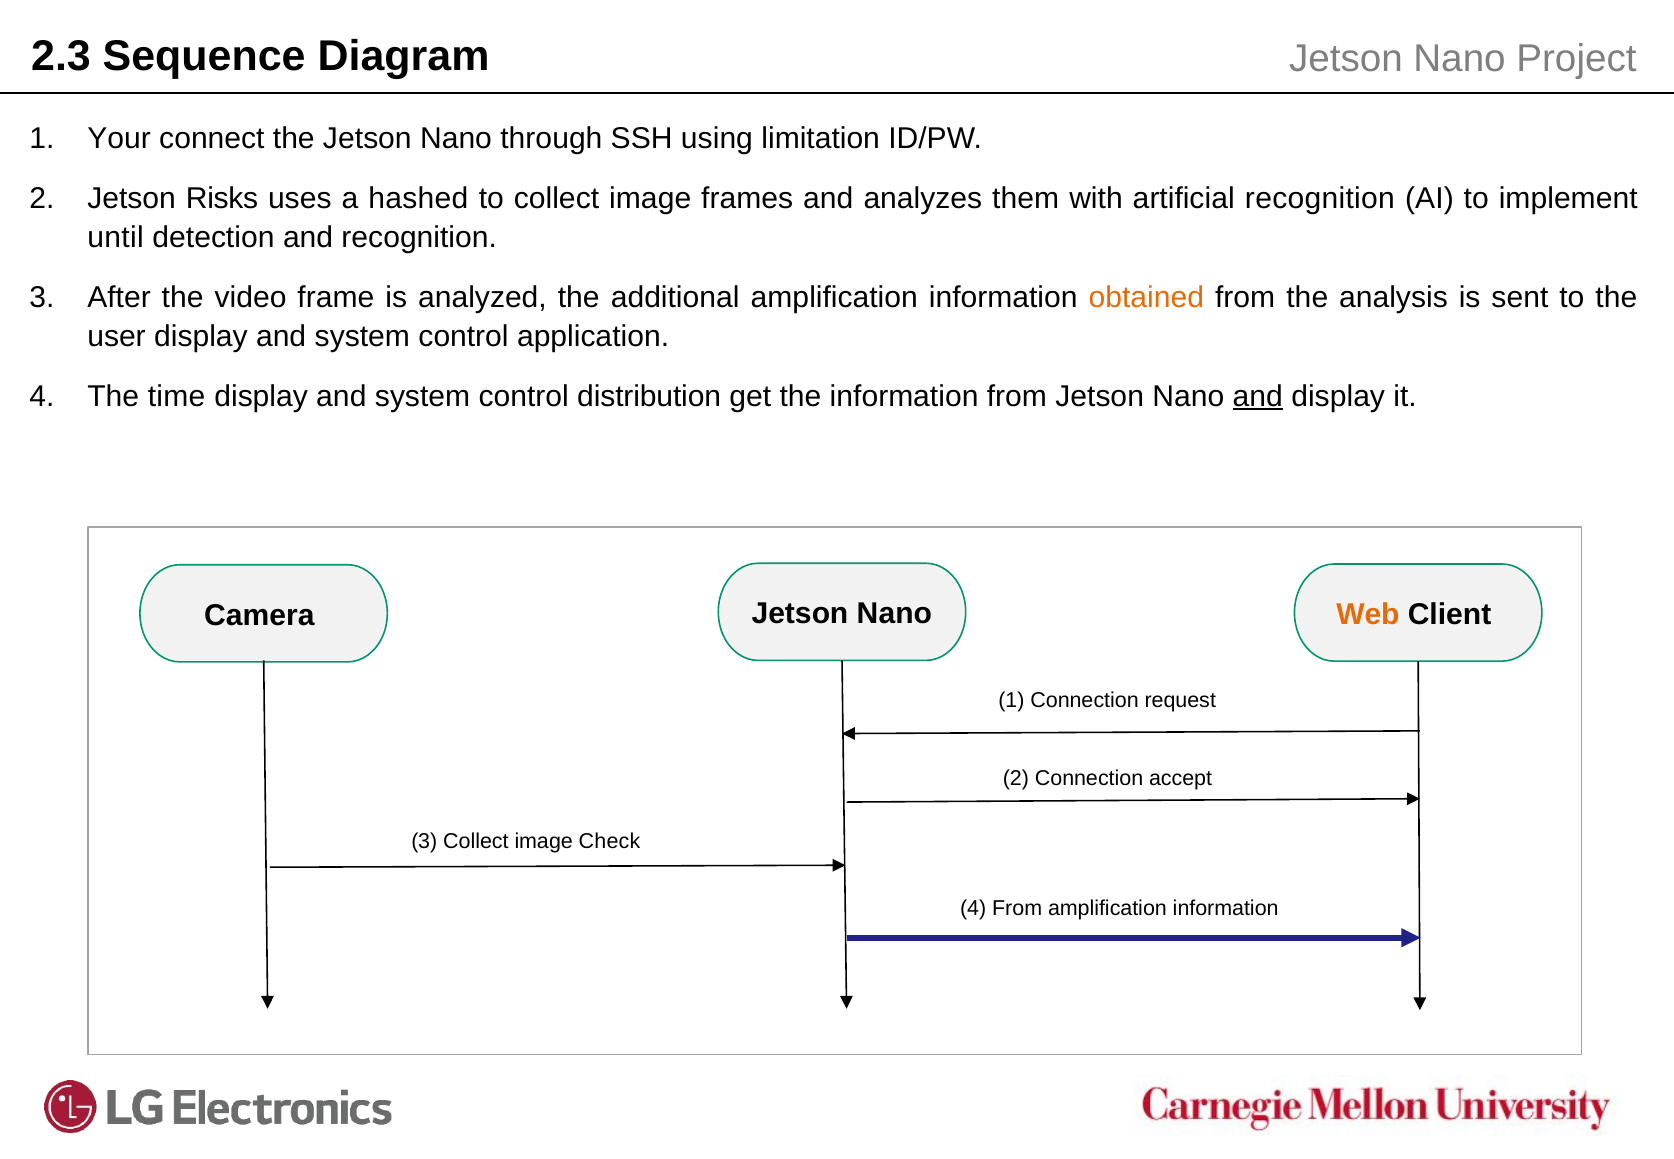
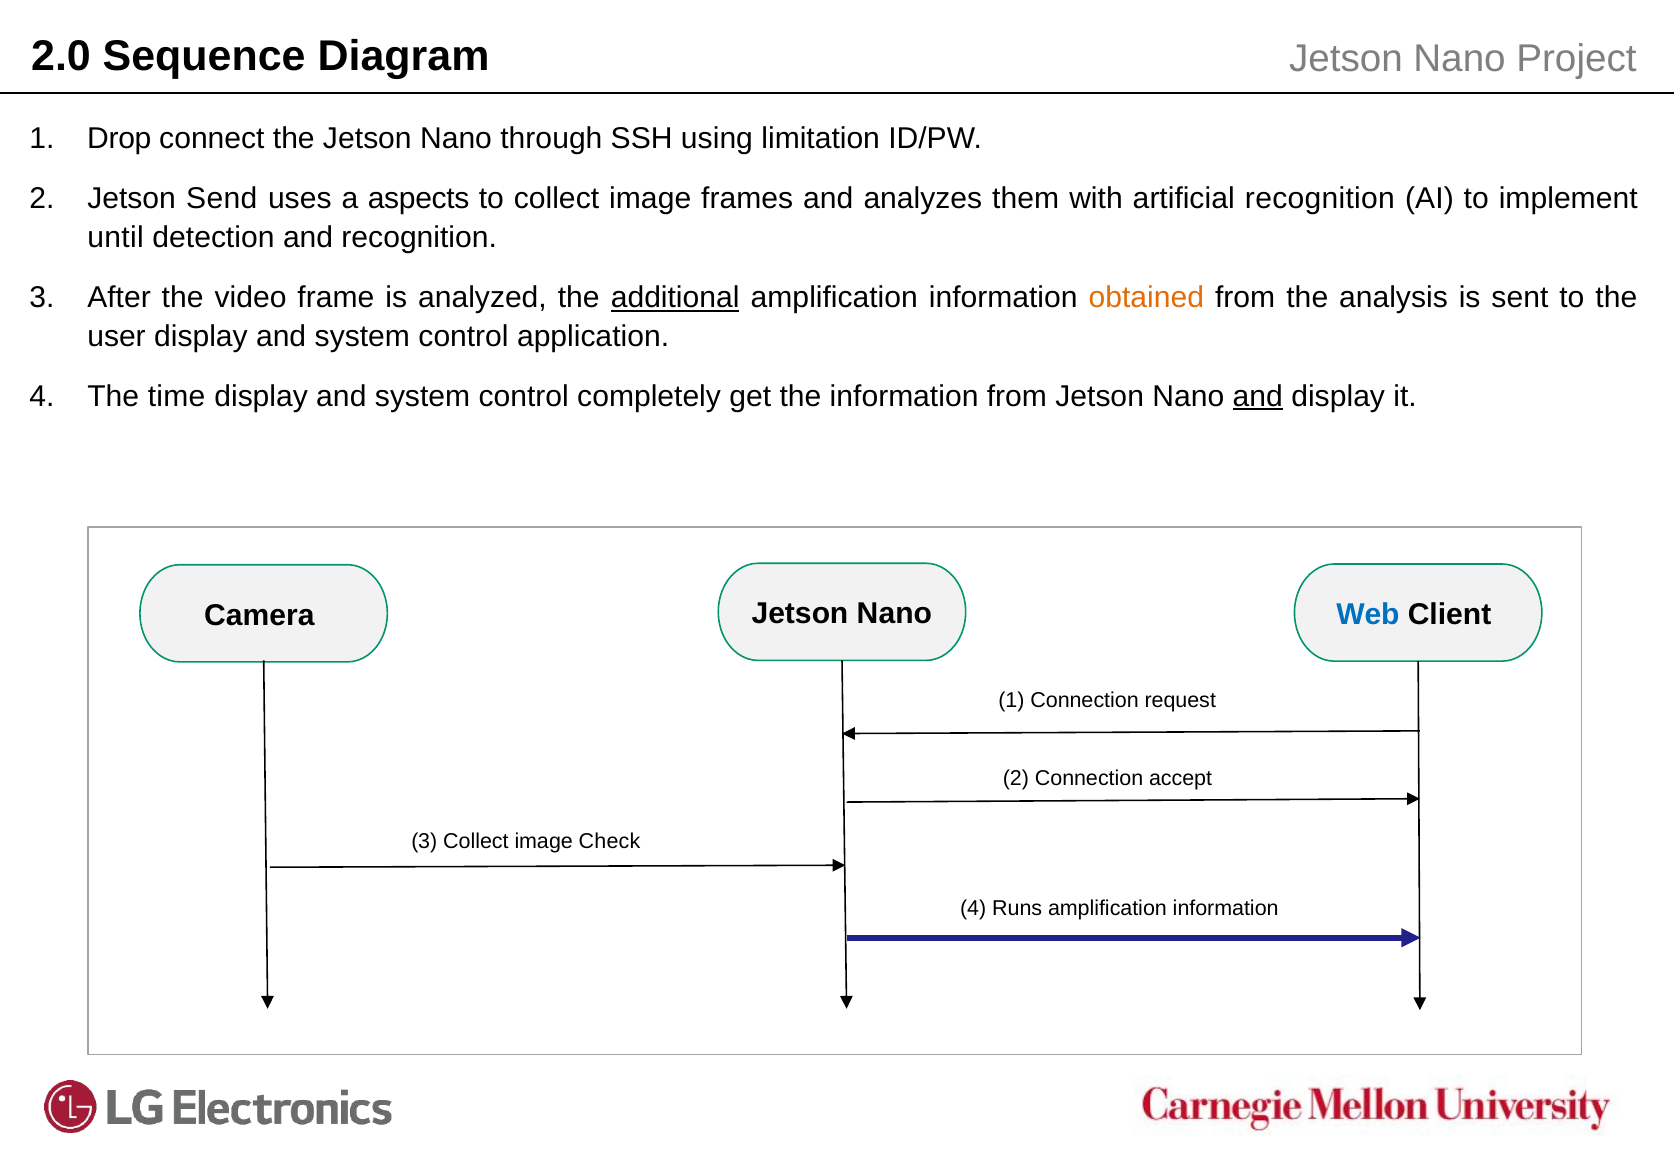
2.3: 2.3 -> 2.0
Your: Your -> Drop
Risks: Risks -> Send
hashed: hashed -> aspects
additional underline: none -> present
distribution: distribution -> completely
Web colour: orange -> blue
4 From: From -> Runs
